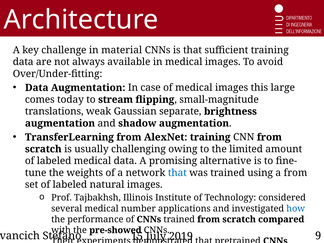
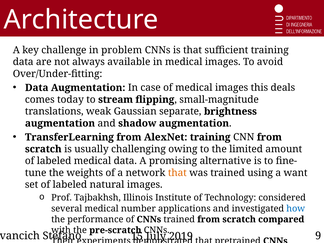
material: material -> problem
large: large -> deals
that at (177, 173) colour: blue -> orange
a from: from -> want
pre-showed: pre-showed -> pre-scratch
